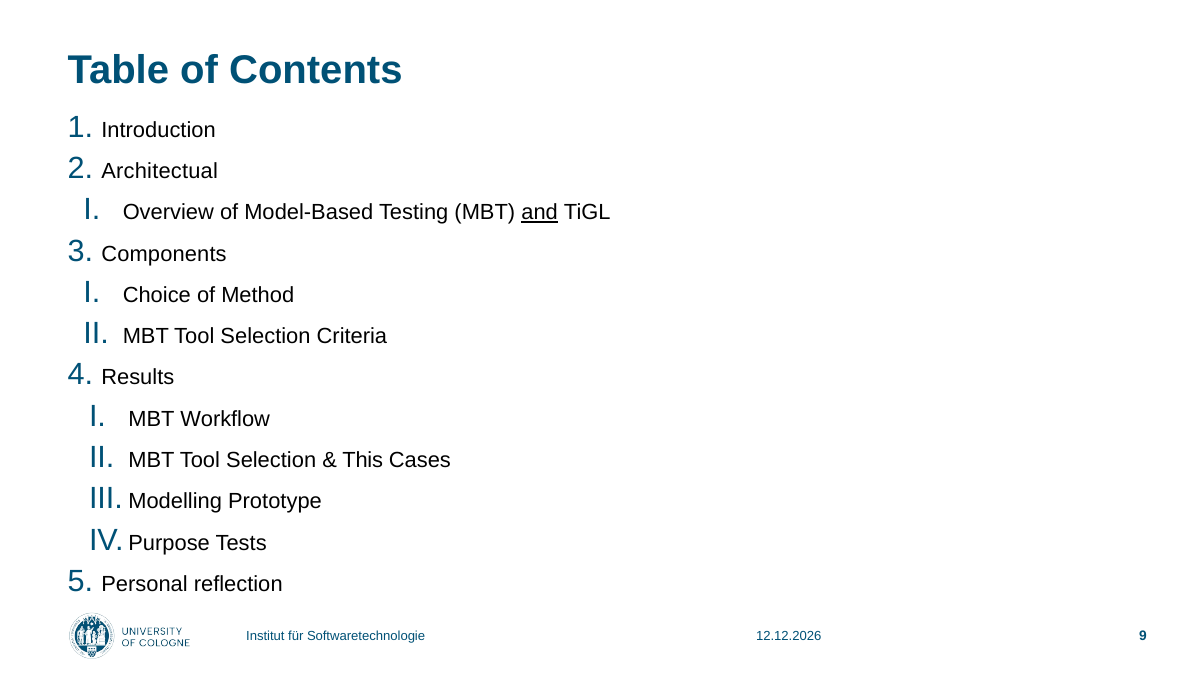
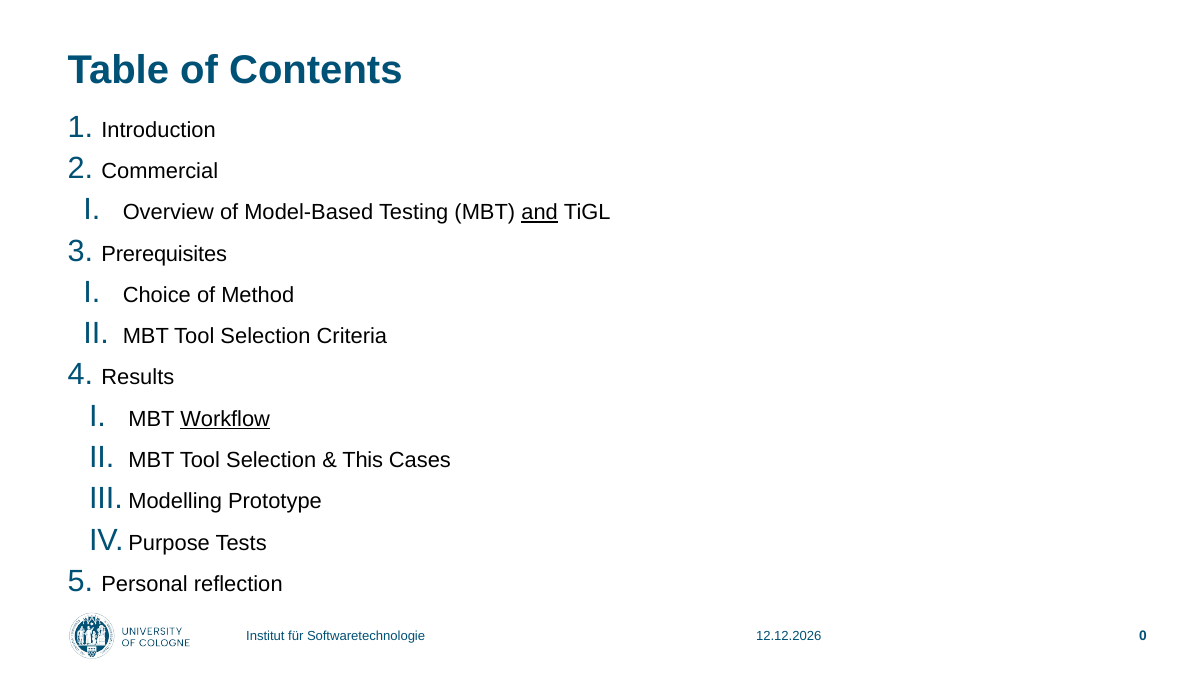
Architectual: Architectual -> Commercial
Components: Components -> Prerequisites
Workflow underline: none -> present
9: 9 -> 0
